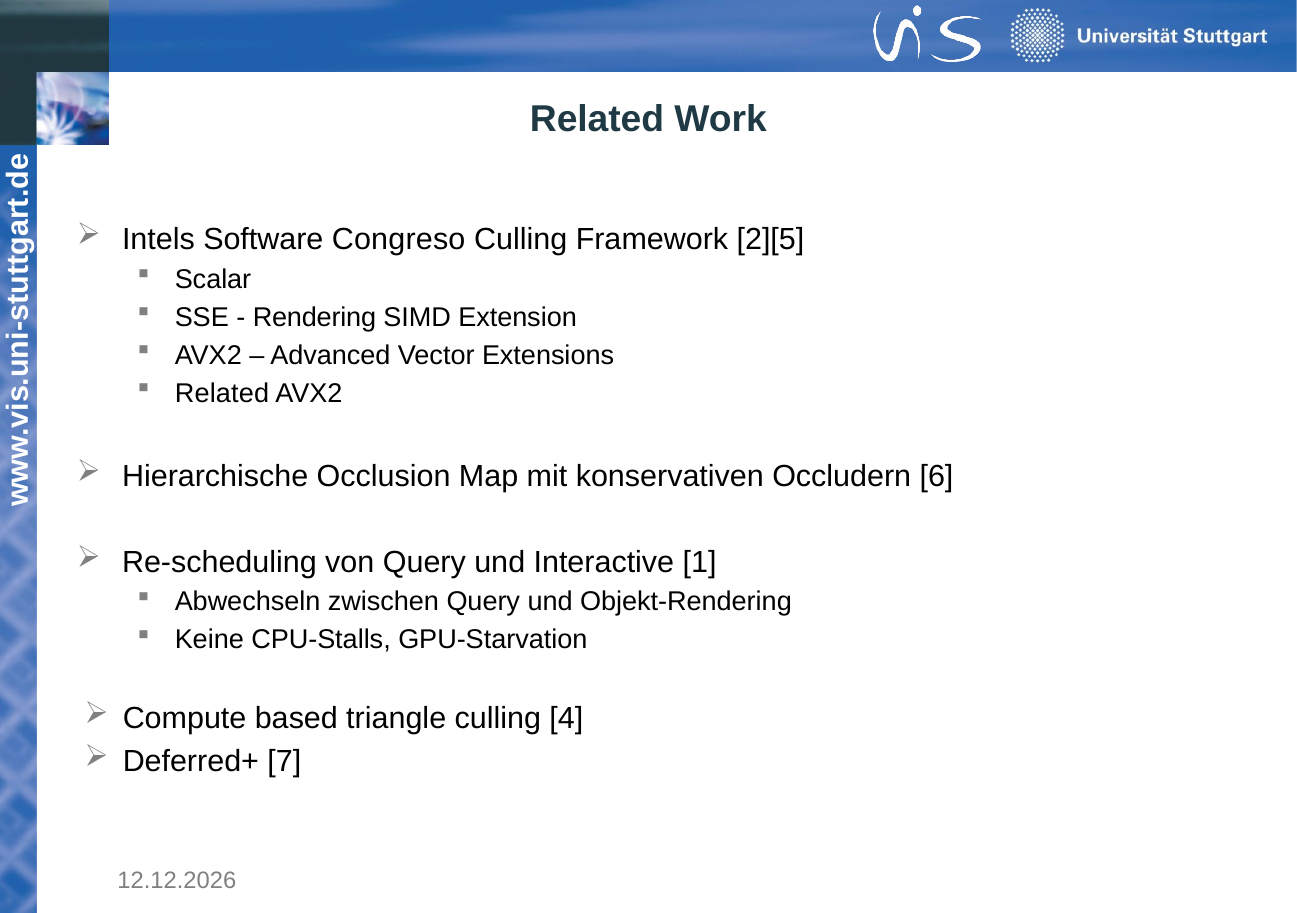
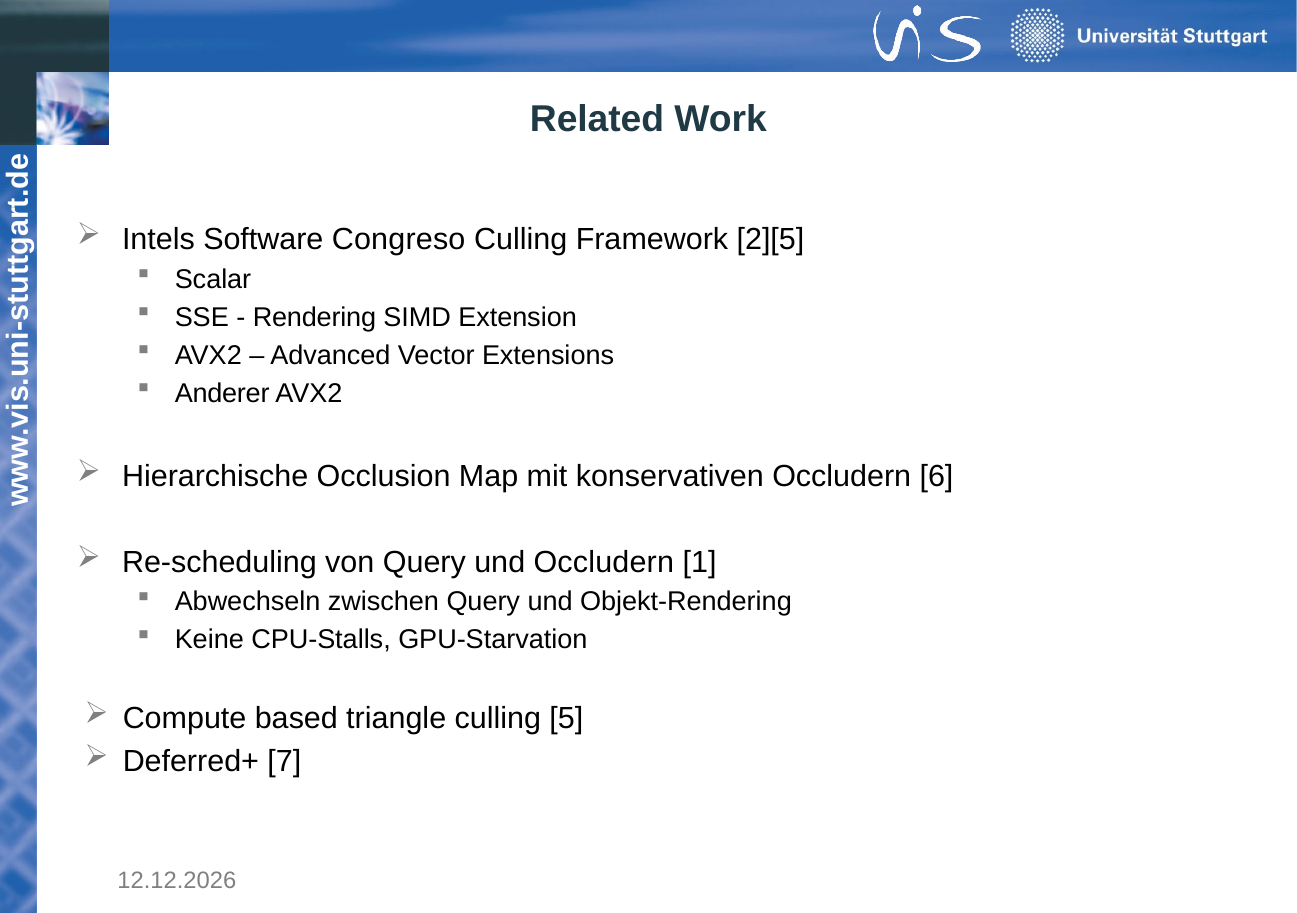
Related at (222, 393): Related -> Anderer
und Interactive: Interactive -> Occludern
4: 4 -> 5
